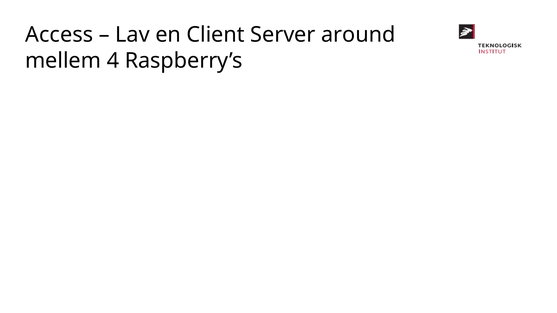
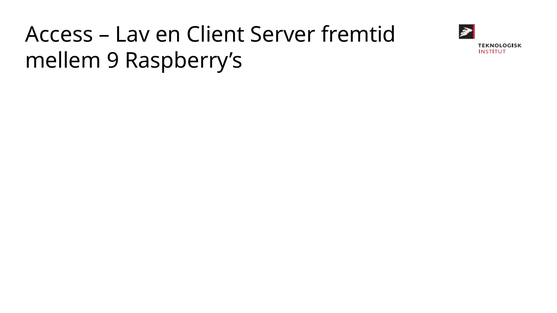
around: around -> fremtid
4: 4 -> 9
